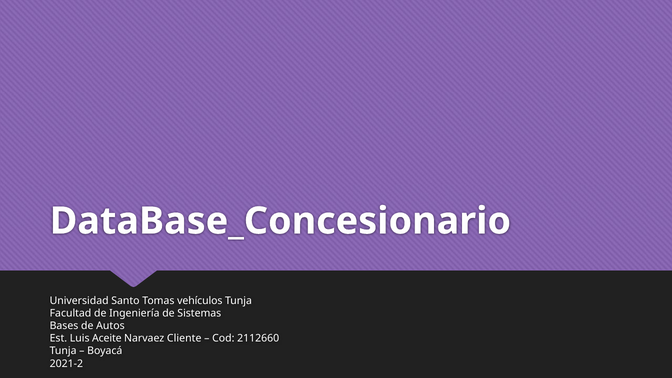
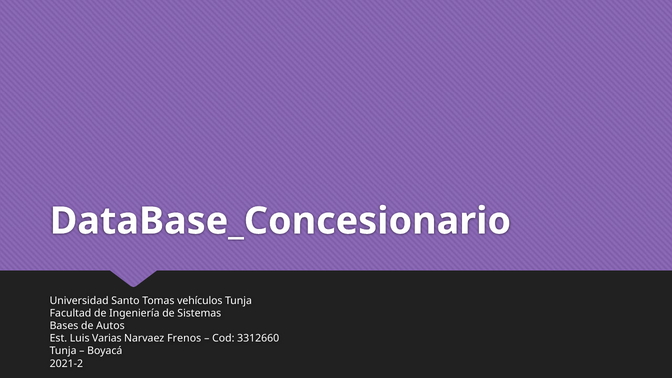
Aceite: Aceite -> Varias
Cliente: Cliente -> Frenos
2112660: 2112660 -> 3312660
